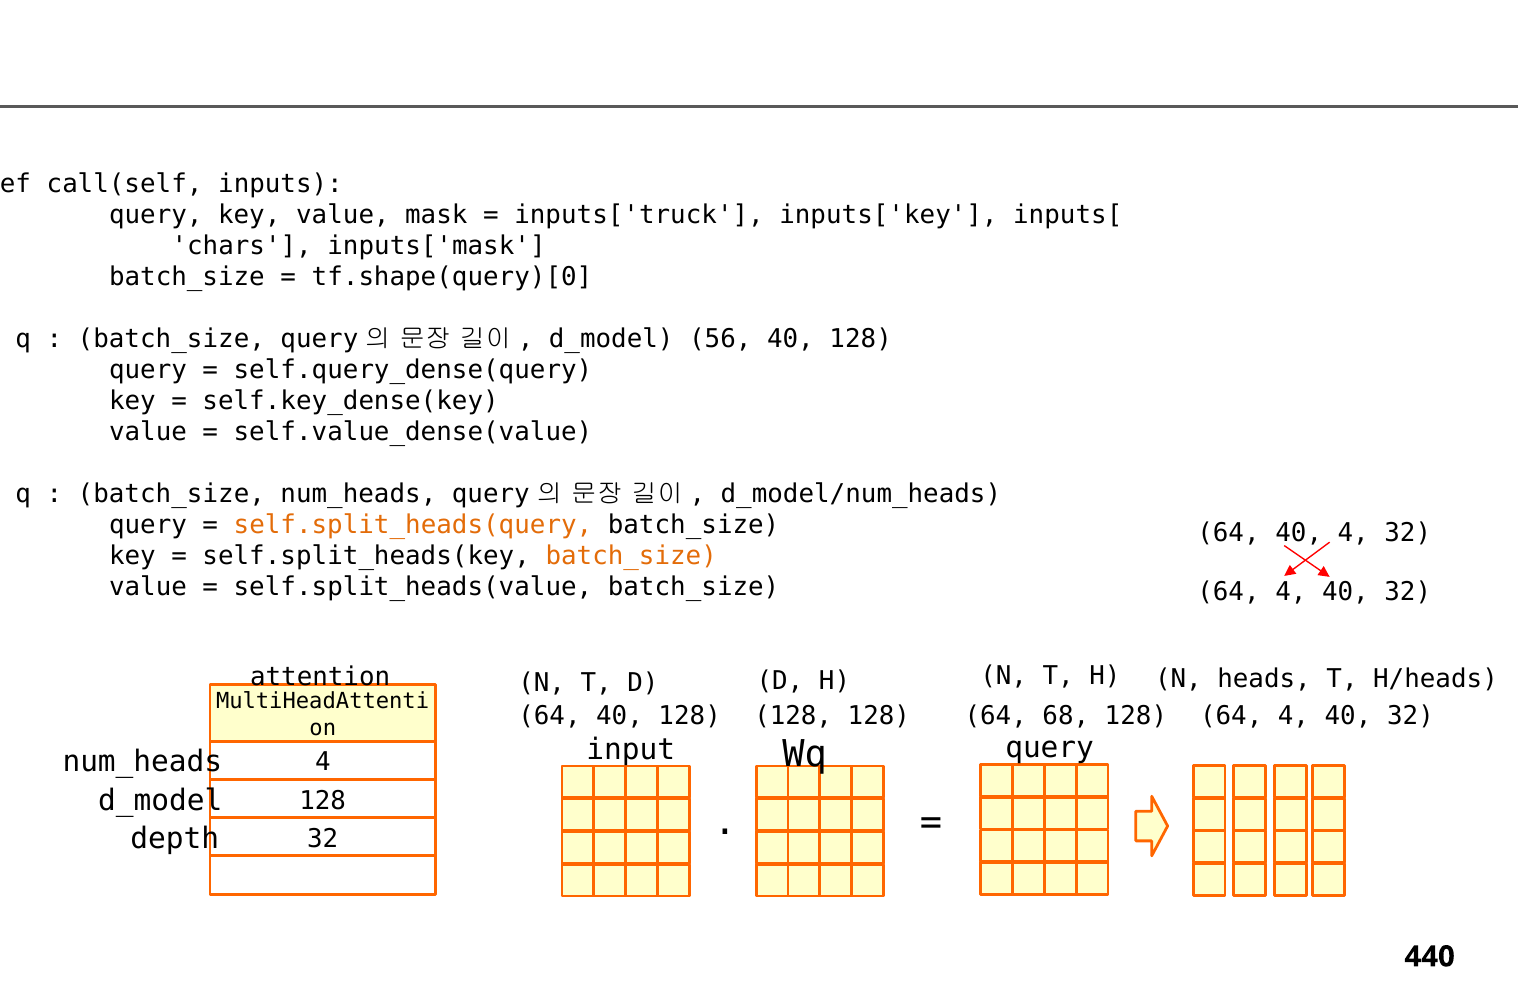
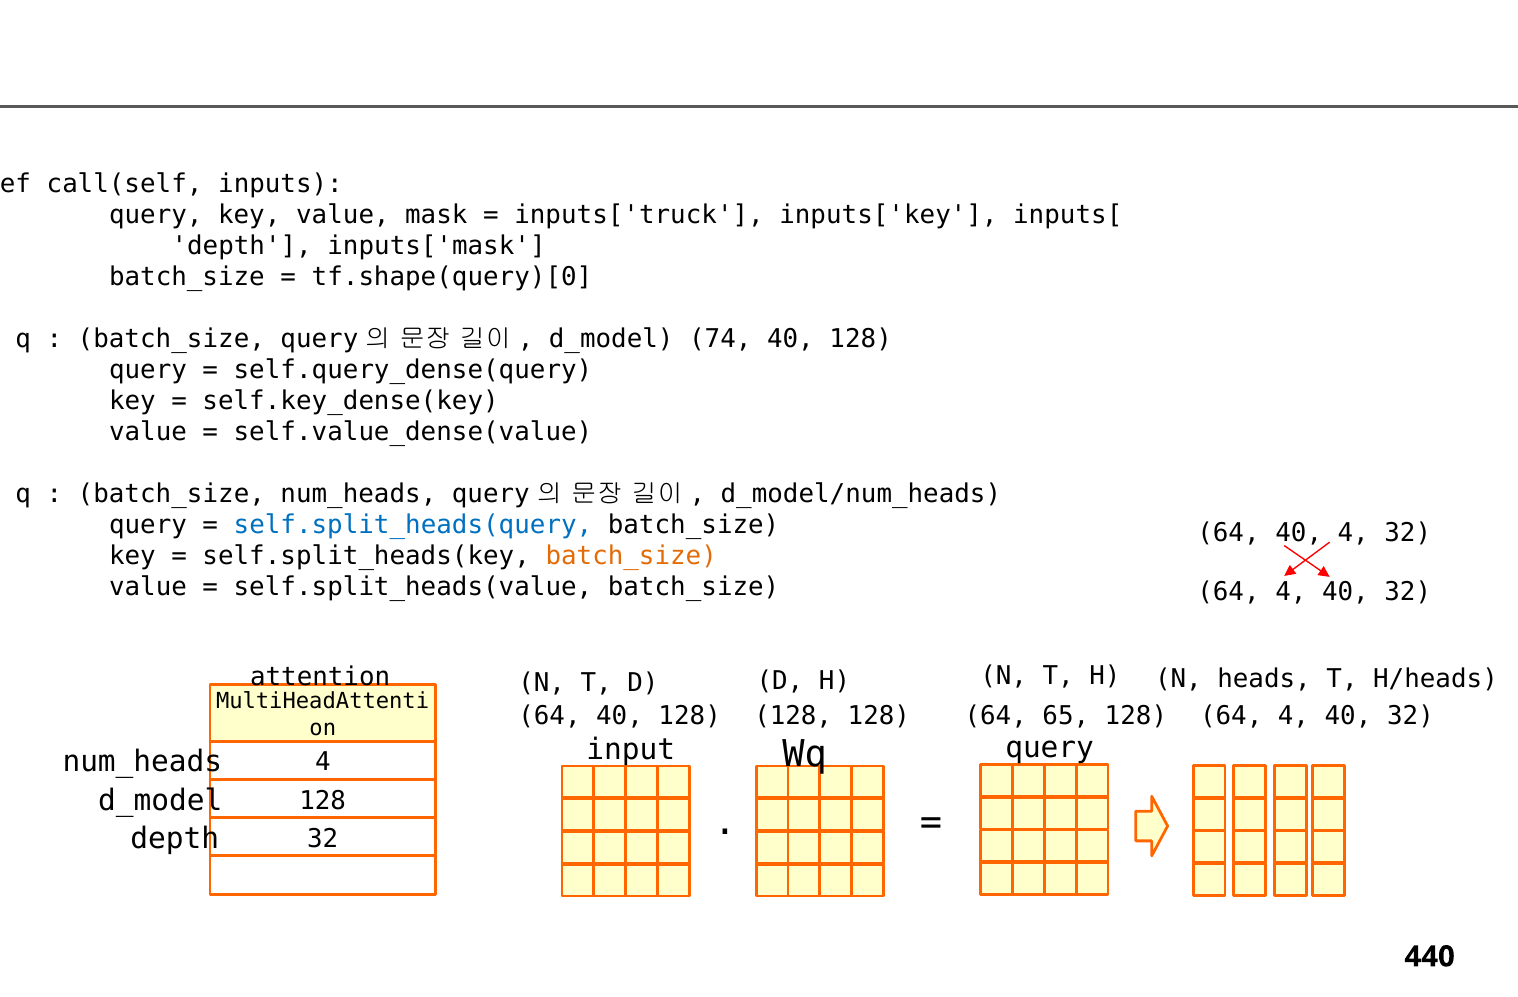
chars at (242, 246): chars -> depth
56: 56 -> 74
self.split_heads(query colour: orange -> blue
68: 68 -> 65
